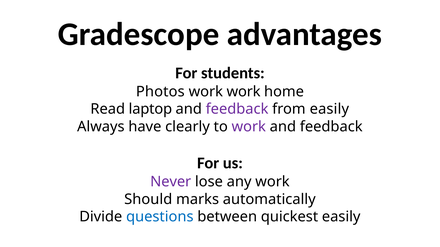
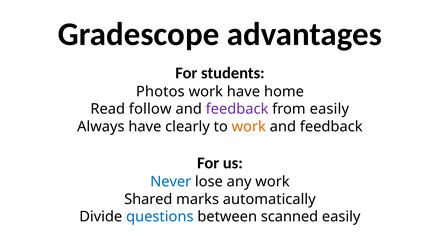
work work: work -> have
laptop: laptop -> follow
work at (249, 127) colour: purple -> orange
Never colour: purple -> blue
Should: Should -> Shared
quickest: quickest -> scanned
